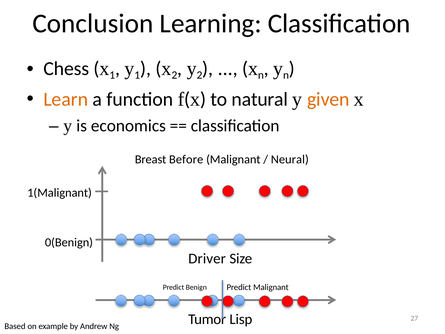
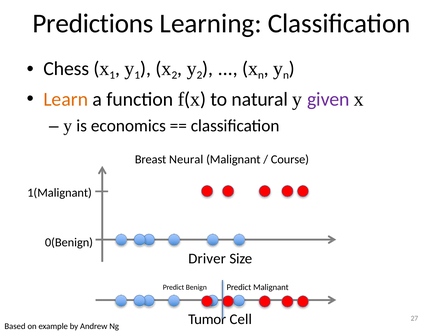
Conclusion: Conclusion -> Predictions
given colour: orange -> purple
Before: Before -> Neural
Neural: Neural -> Course
Lisp: Lisp -> Cell
